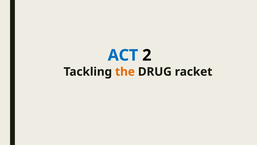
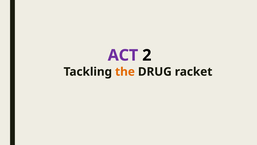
ACT colour: blue -> purple
